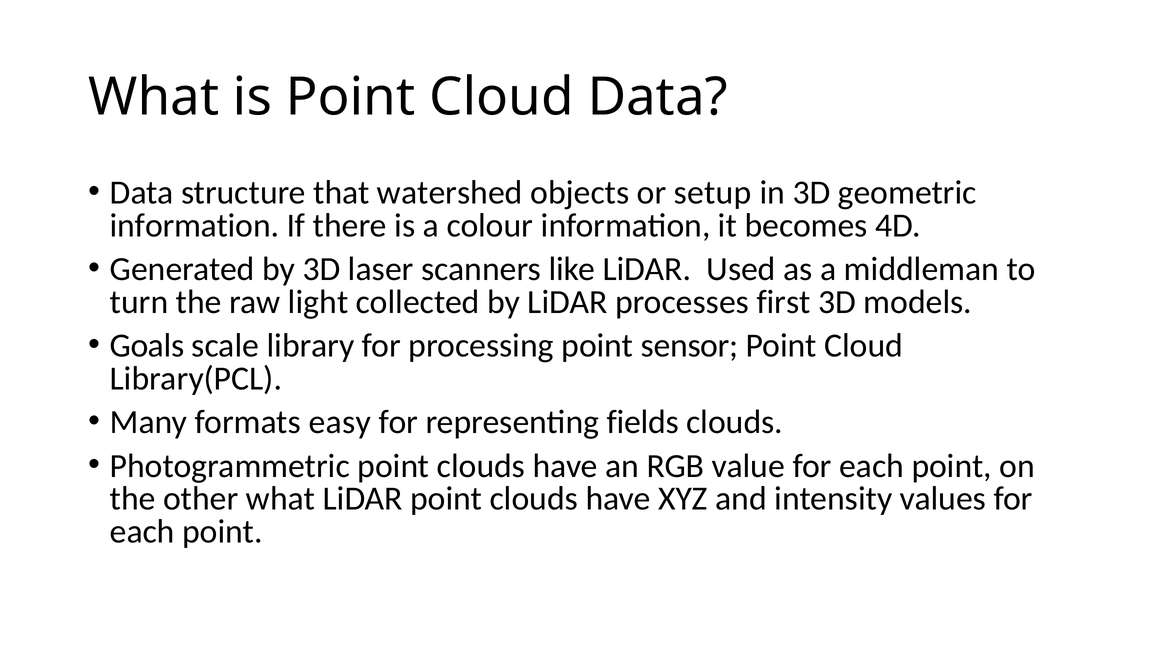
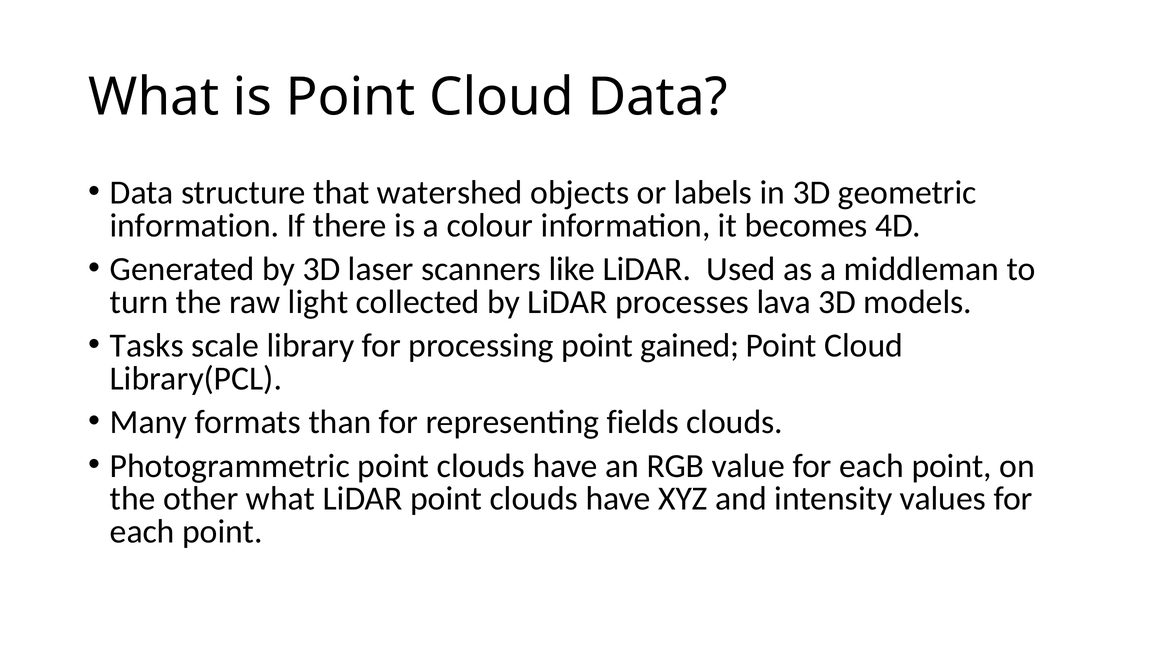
setup: setup -> labels
first: first -> lava
Goals: Goals -> Tasks
sensor: sensor -> gained
easy: easy -> than
